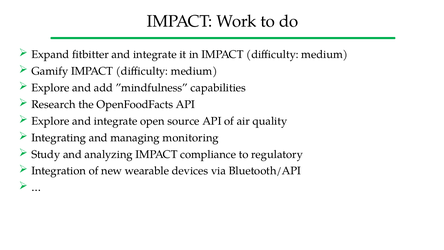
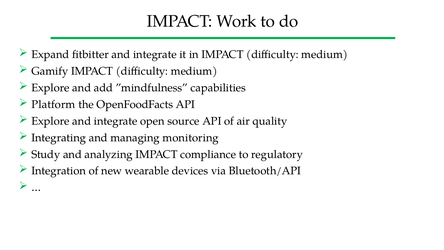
Research: Research -> Platform
